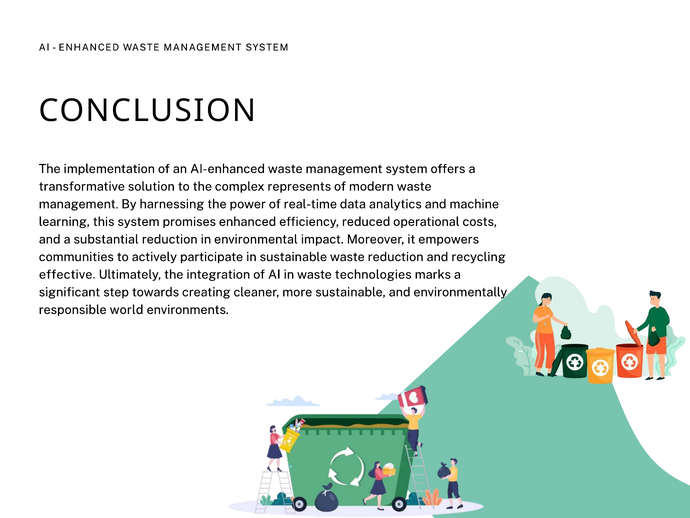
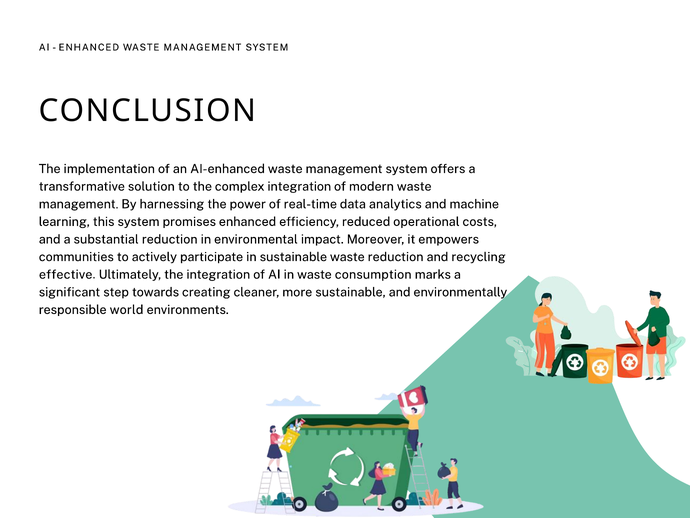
complex represents: represents -> integration
technologies: technologies -> consumption
